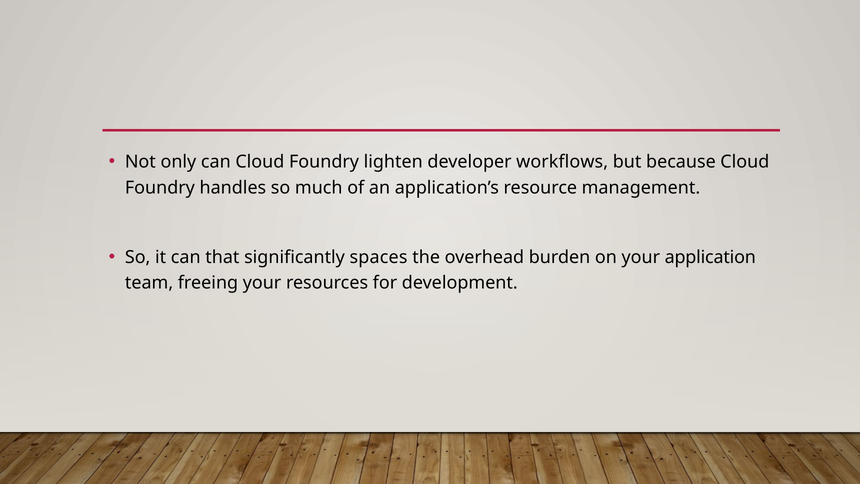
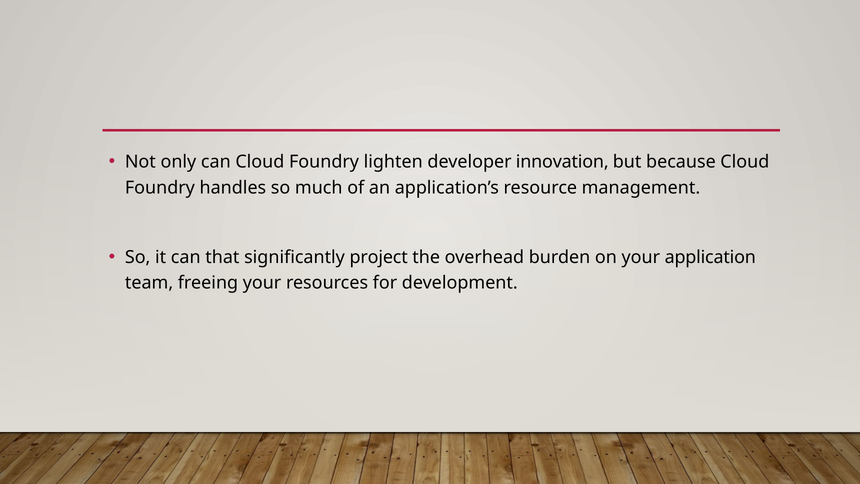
workflows: workflows -> innovation
spaces: spaces -> project
